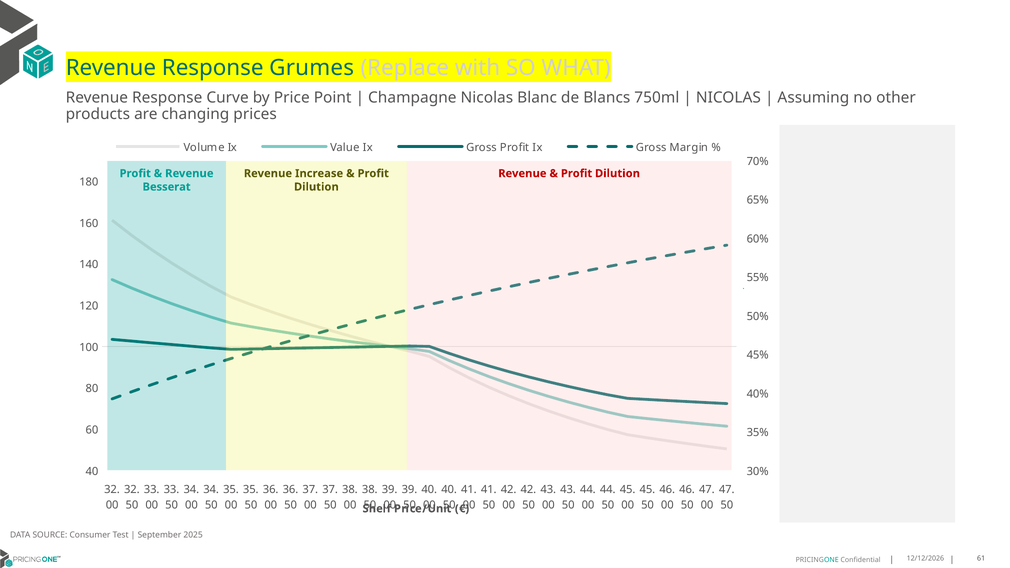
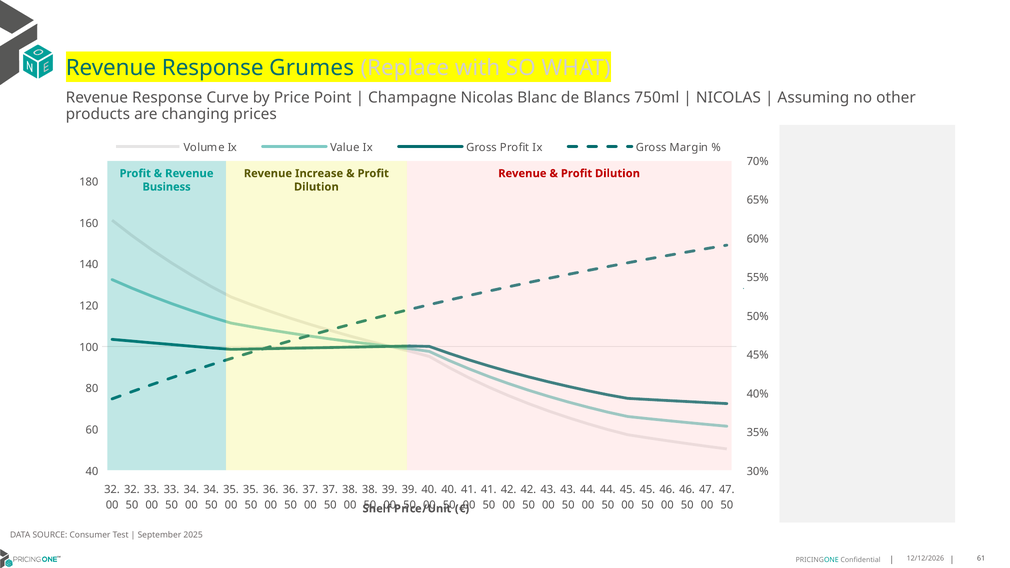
Besserat: Besserat -> Business
